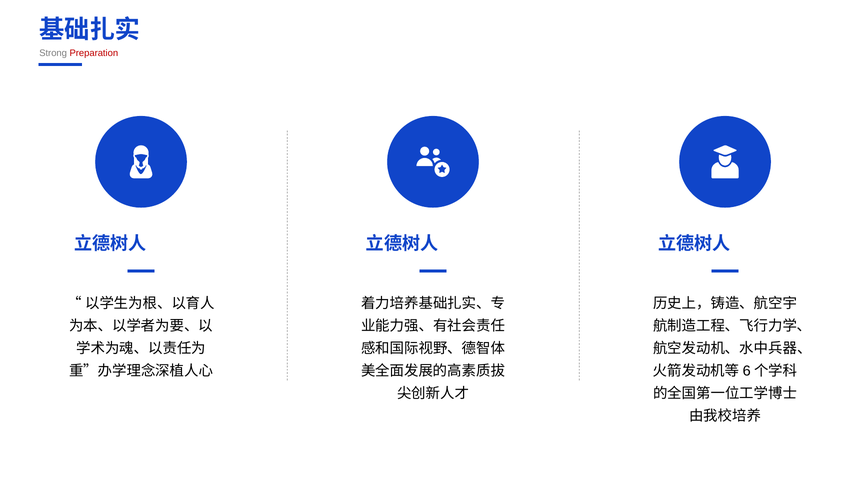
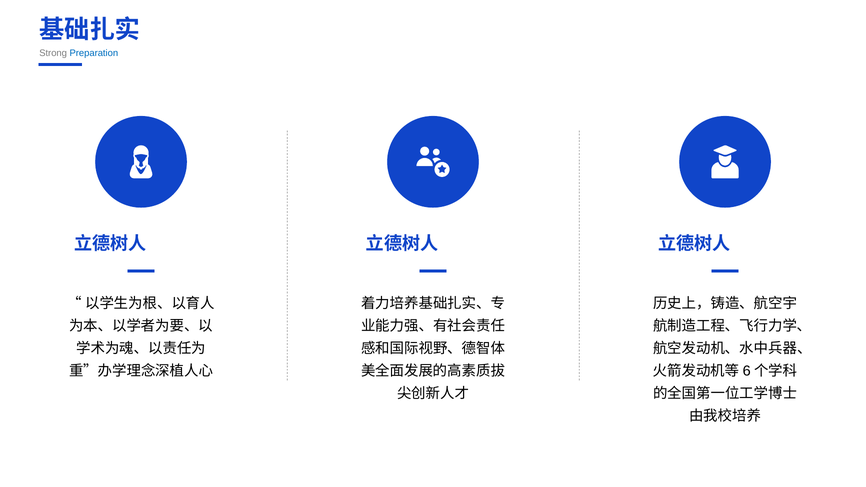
Preparation colour: red -> blue
